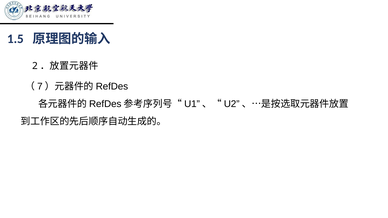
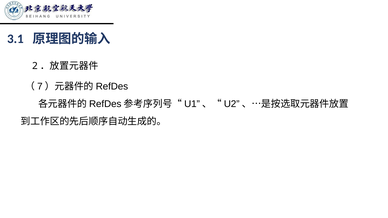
1.5: 1.5 -> 3.1
